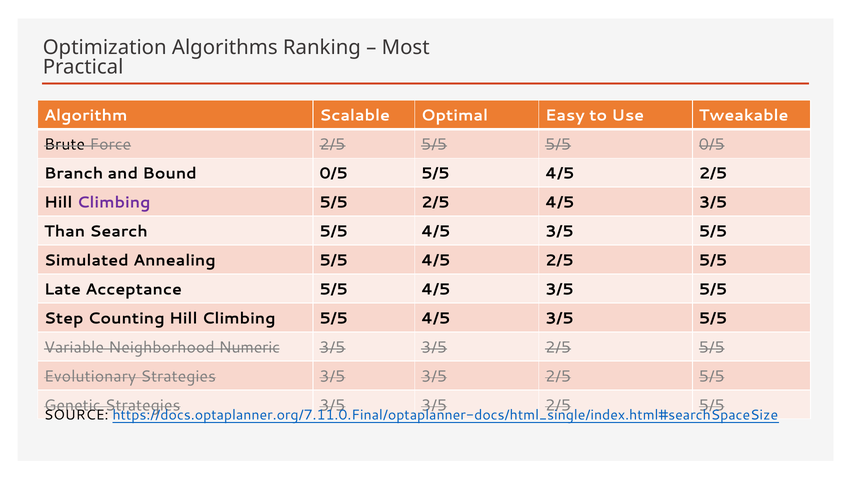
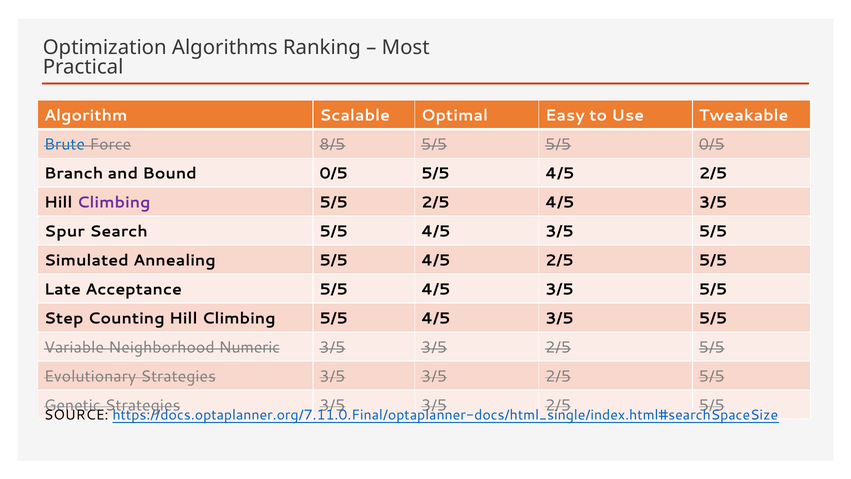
Brute colour: black -> blue
Force 2/5: 2/5 -> 8/5
Than: Than -> Spur
